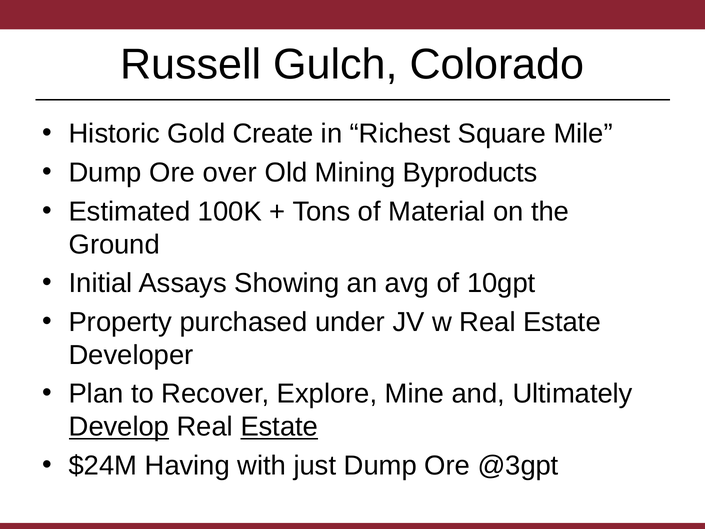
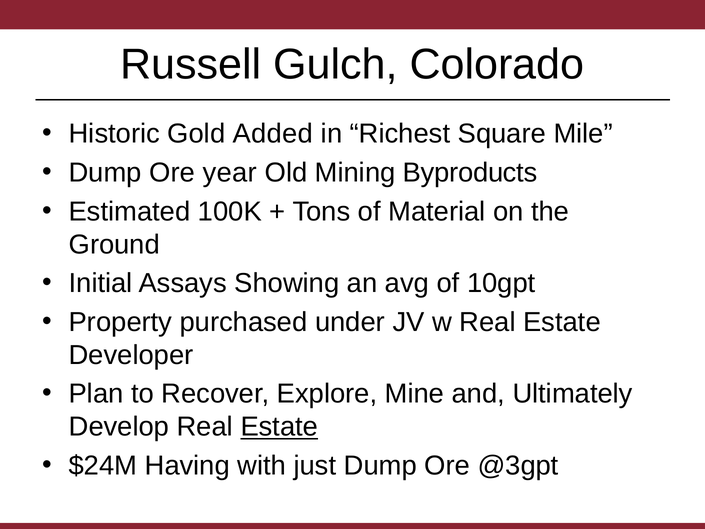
Create: Create -> Added
over: over -> year
Develop underline: present -> none
